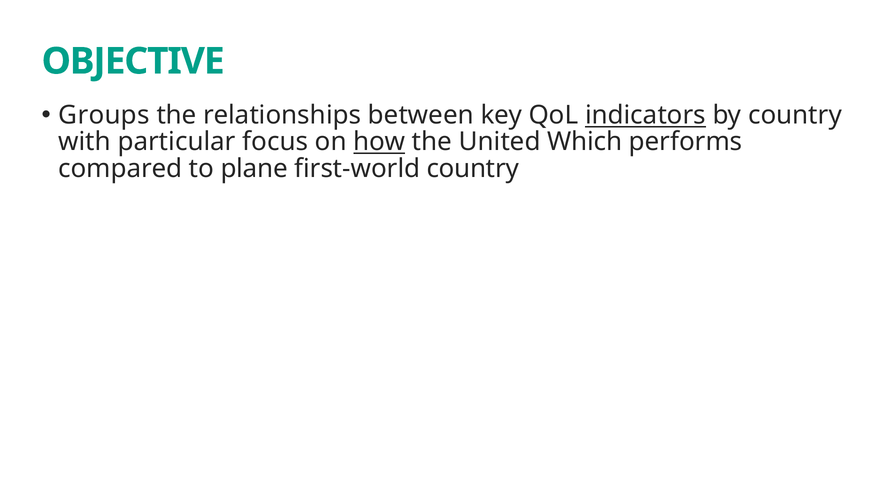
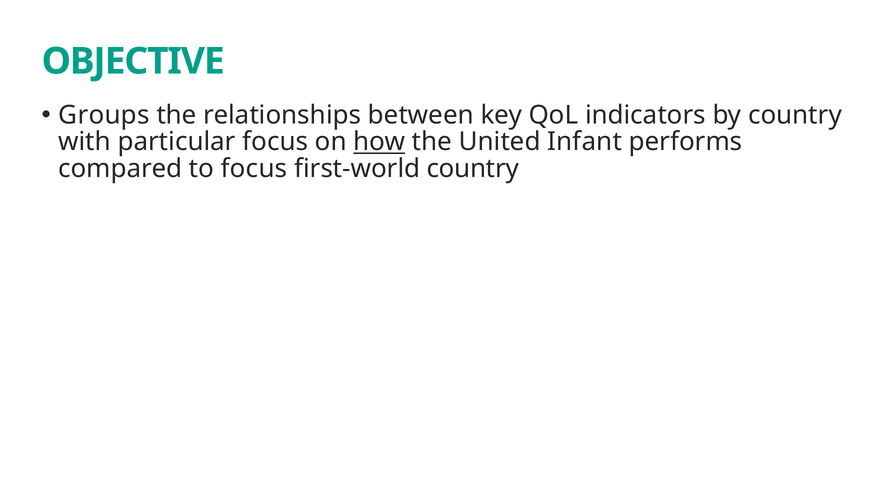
indicators underline: present -> none
Which: Which -> Infant
to plane: plane -> focus
